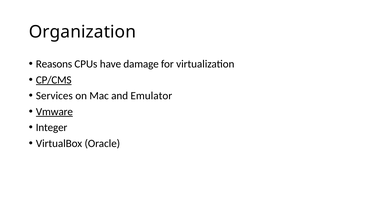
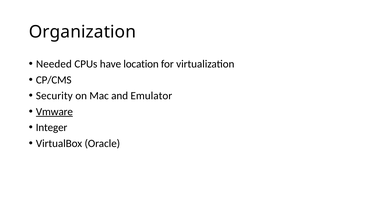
Reasons: Reasons -> Needed
damage: damage -> location
CP/CMS underline: present -> none
Services: Services -> Security
